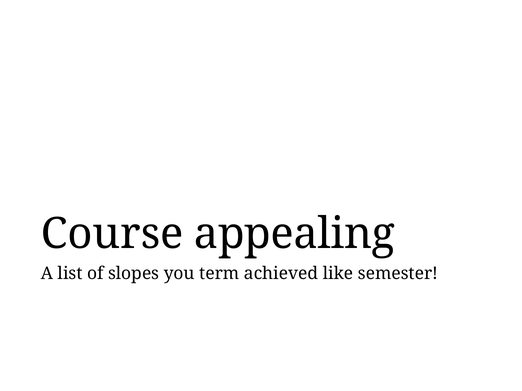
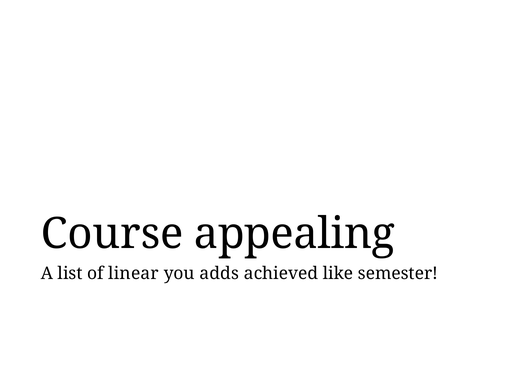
slopes: slopes -> linear
term: term -> adds
